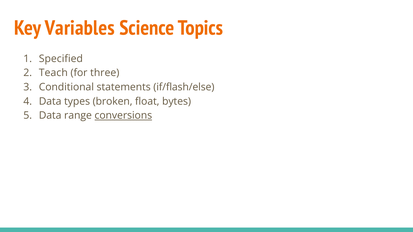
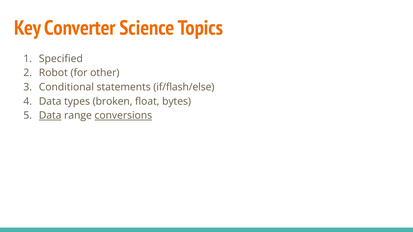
Variables: Variables -> Converter
Teach: Teach -> Robot
three: three -> other
Data at (50, 116) underline: none -> present
